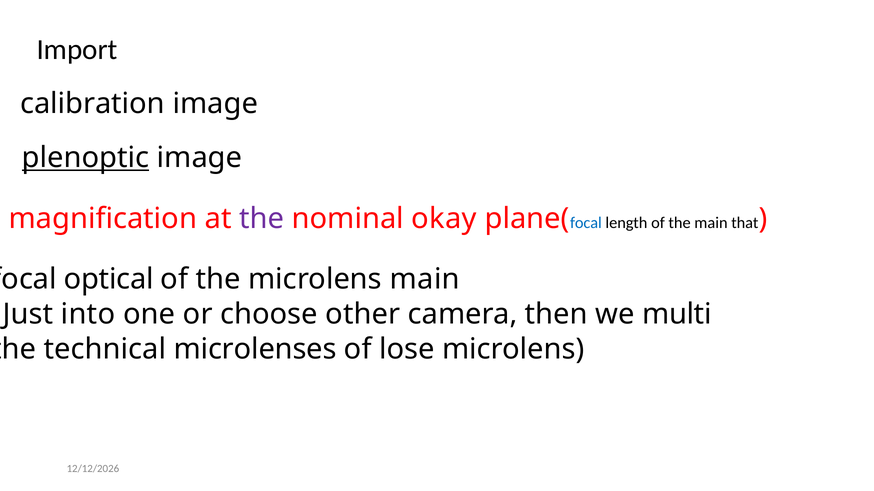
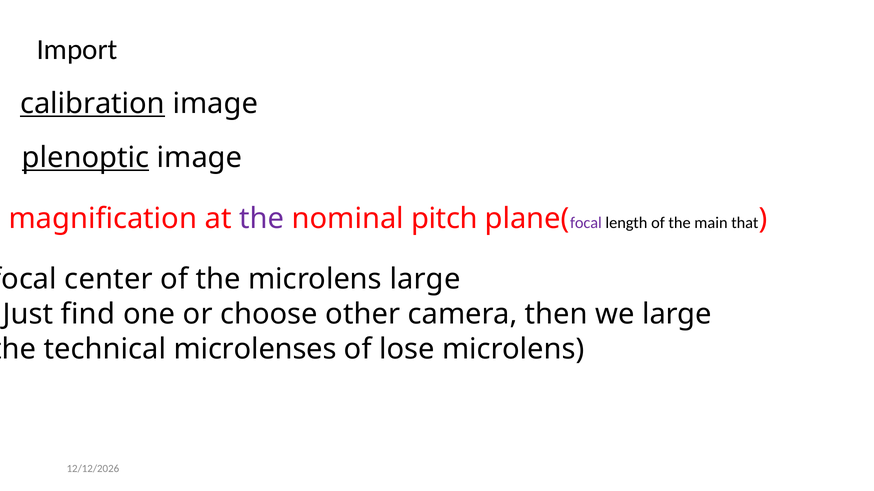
calibration underline: none -> present
okay: okay -> pitch
focal at (586, 223) colour: blue -> purple
optical: optical -> center
microlens main: main -> large
into: into -> find
we multi: multi -> large
